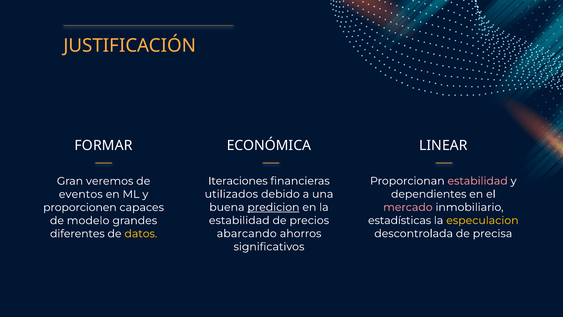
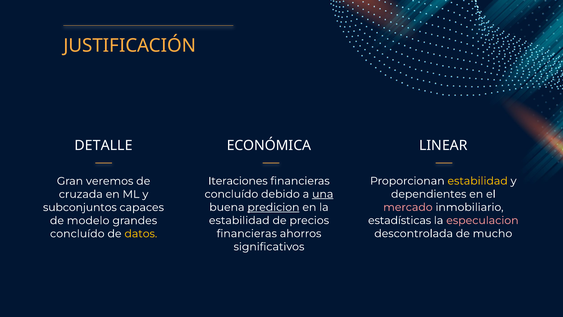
FORMAR: FORMAR -> DETALLE
estabilidad at (478, 181) colour: pink -> yellow
utilizados at (231, 194): utilizados -> concluído
una underline: none -> present
eventos: eventos -> cruzada
proporcionen: proporcionen -> subconjuntos
especulacion colour: yellow -> pink
abarcando at (247, 233): abarcando -> financieras
precisa: precisa -> mucho
diferentes at (77, 233): diferentes -> concluído
